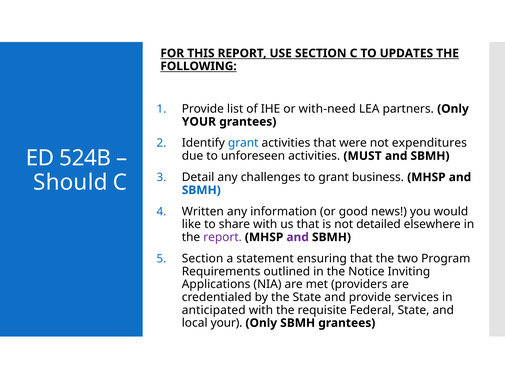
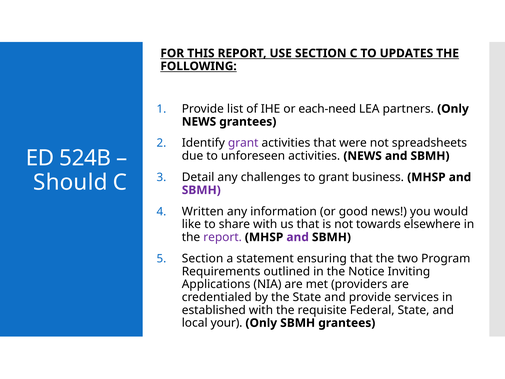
with-need: with-need -> each-need
YOUR at (199, 122): YOUR -> NEWS
grant at (243, 143) colour: blue -> purple
expenditures: expenditures -> spreadsheets
activities MUST: MUST -> NEWS
SBMH at (201, 190) colour: blue -> purple
detailed: detailed -> towards
anticipated: anticipated -> established
